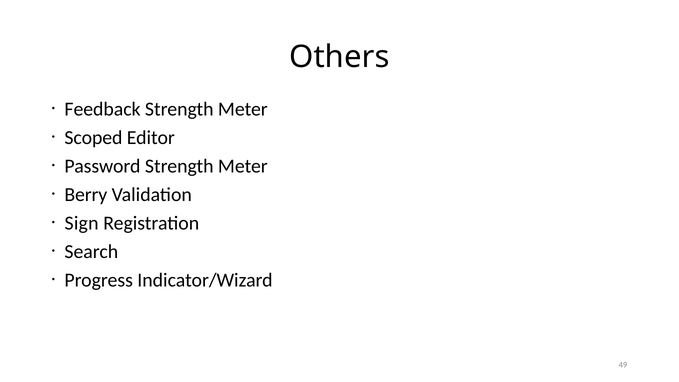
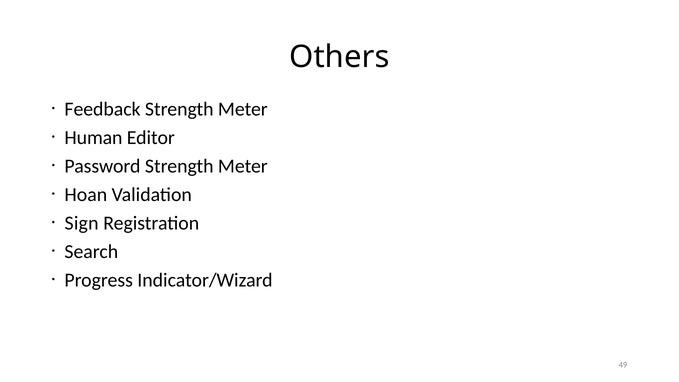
Scoped: Scoped -> Human
Berry: Berry -> Hoan
